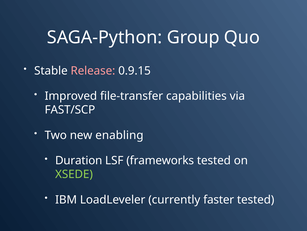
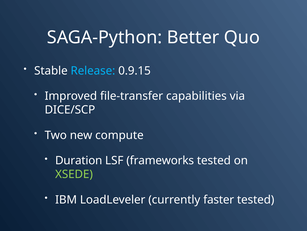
Group: Group -> Better
Release colour: pink -> light blue
FAST/SCP: FAST/SCP -> DICE/SCP
enabling: enabling -> compute
